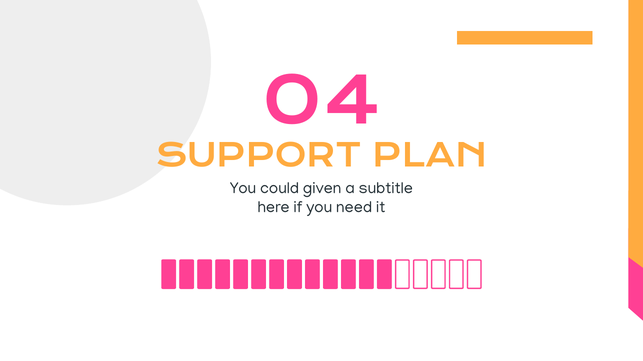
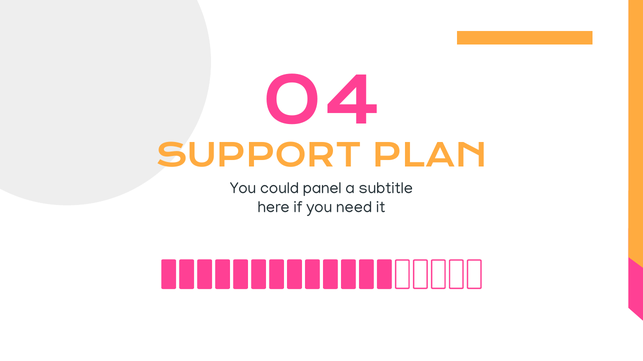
given: given -> panel
